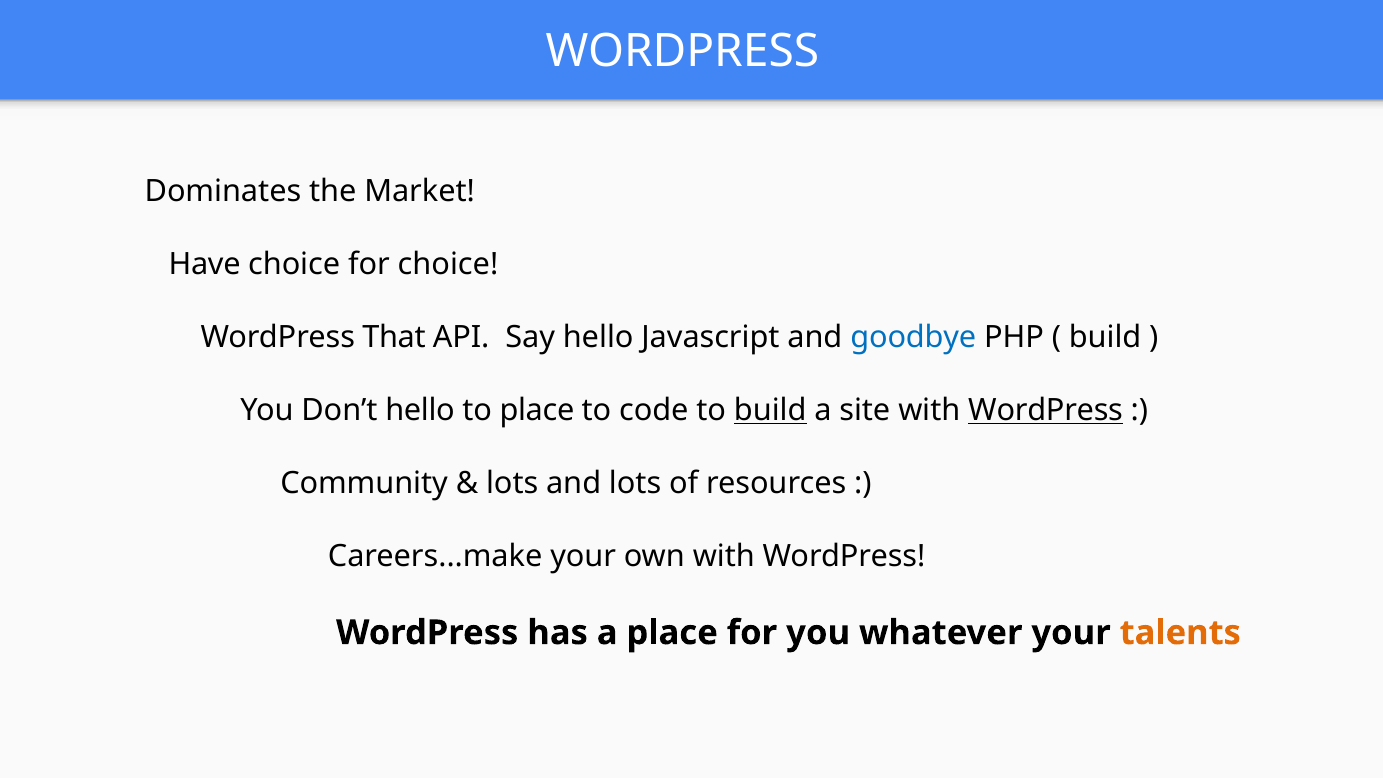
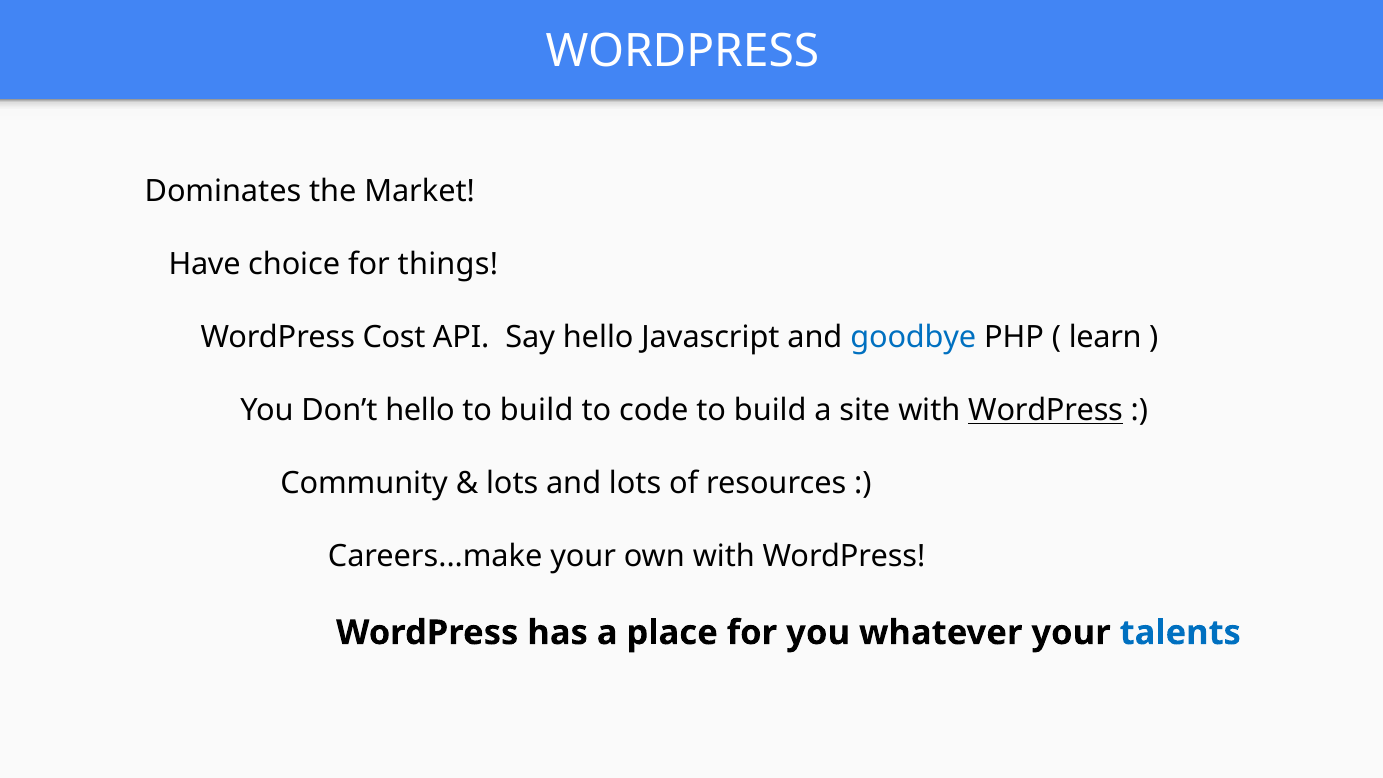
for choice: choice -> things
That: That -> Cost
build at (1105, 337): build -> learn
place at (537, 410): place -> build
build at (770, 410) underline: present -> none
talents colour: orange -> blue
